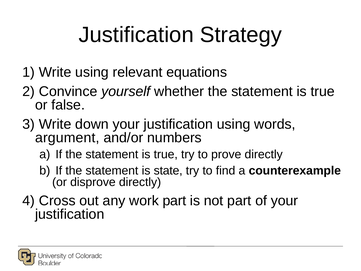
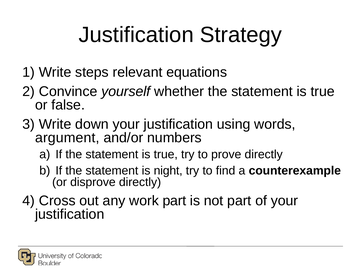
Write using: using -> steps
state: state -> night
